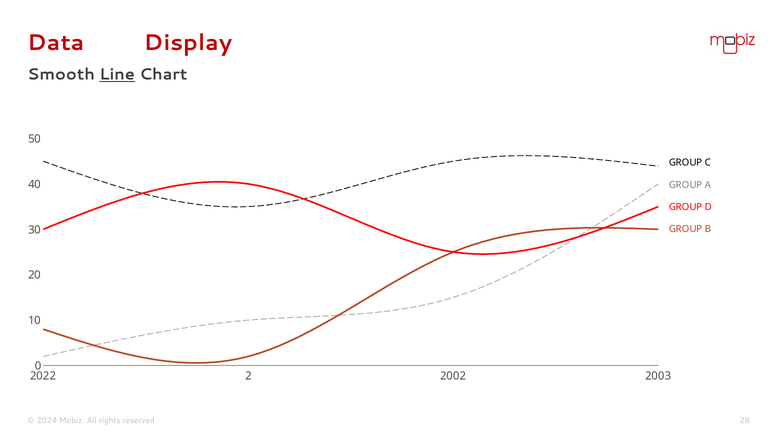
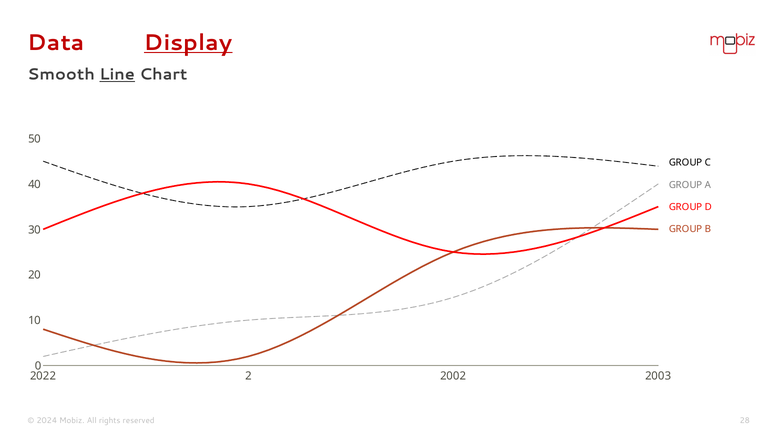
Display underline: none -> present
